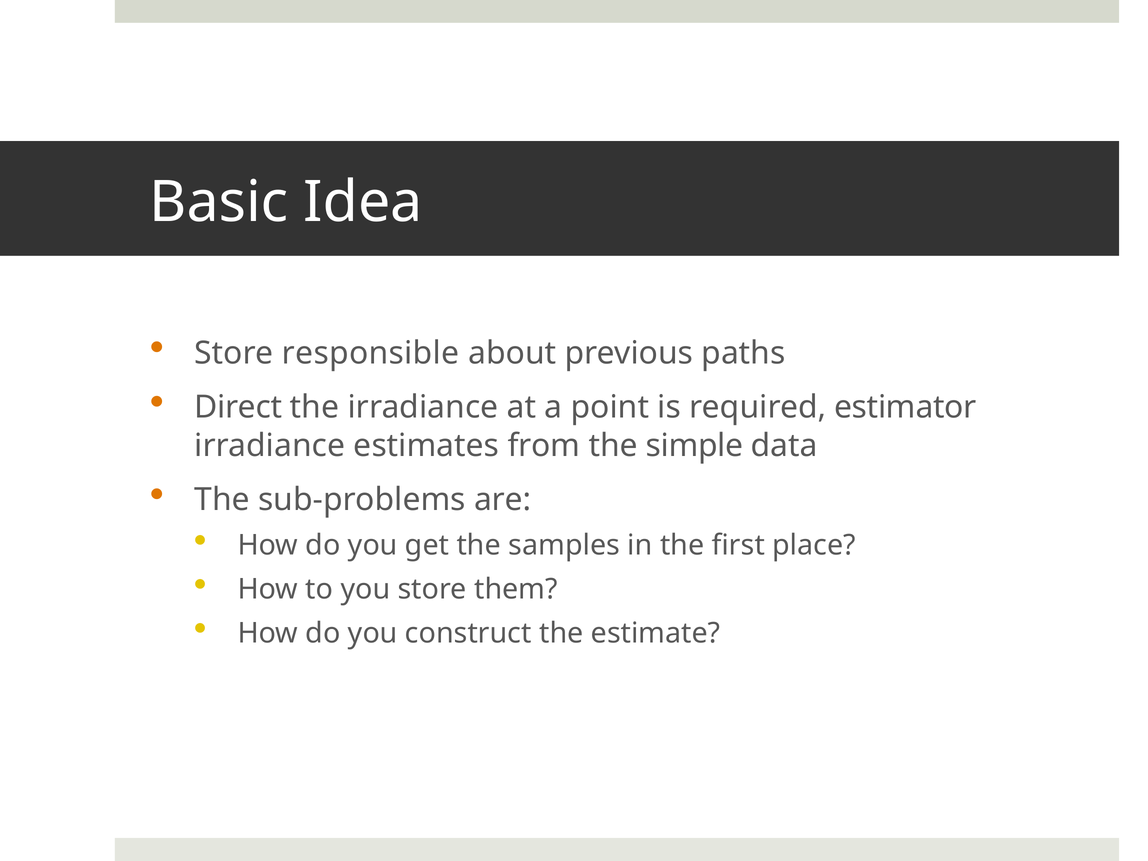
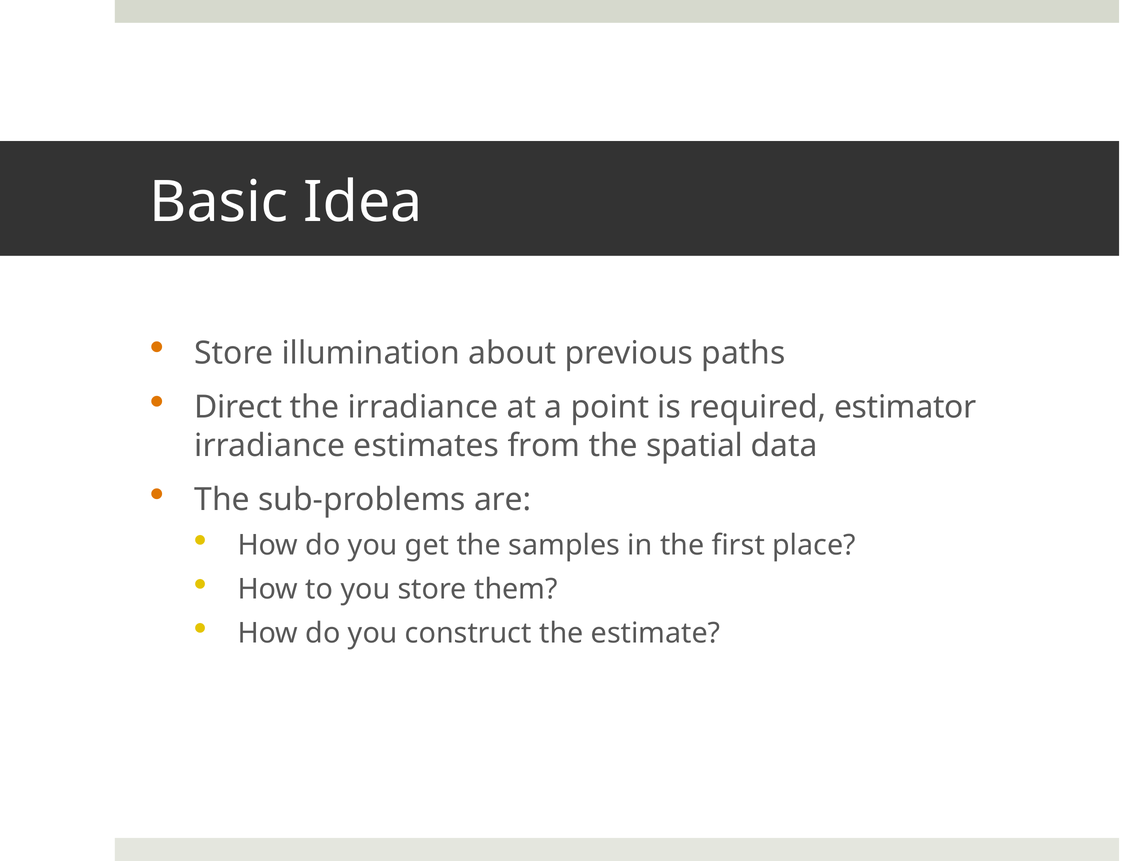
responsible: responsible -> illumination
simple: simple -> spatial
